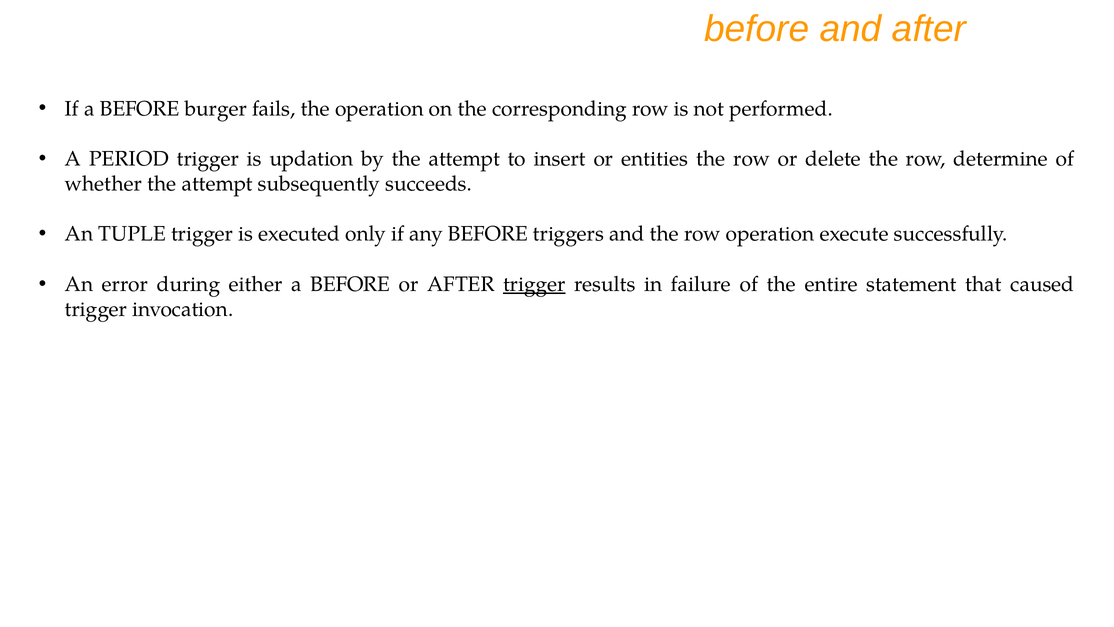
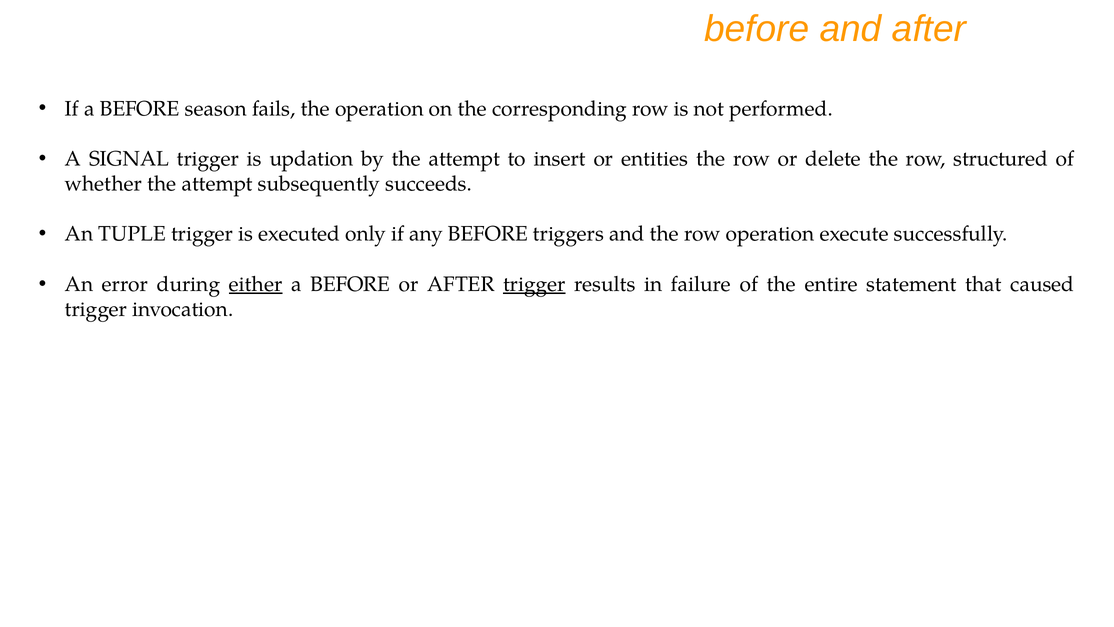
burger: burger -> season
PERIOD: PERIOD -> SIGNAL
determine: determine -> structured
either underline: none -> present
